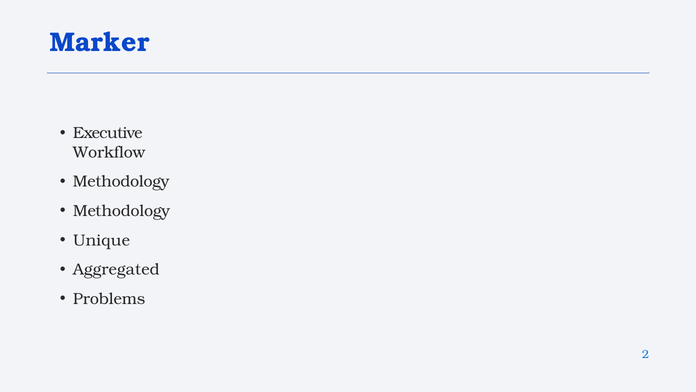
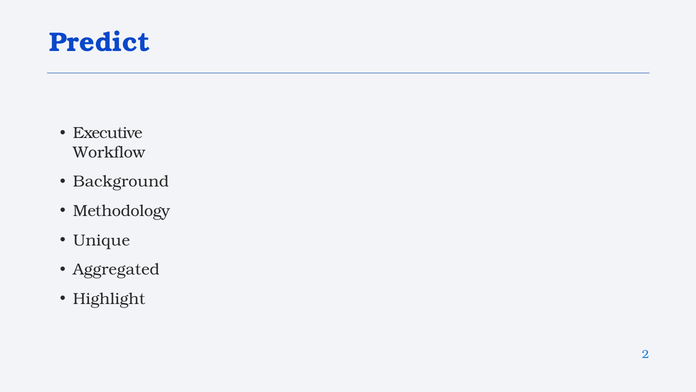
Marker: Marker -> Predict
Methodology at (121, 181): Methodology -> Background
Problems: Problems -> Highlight
